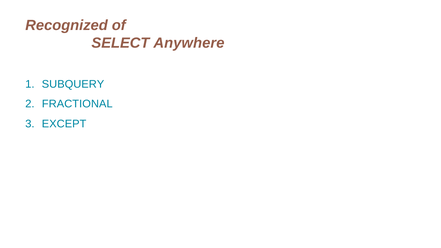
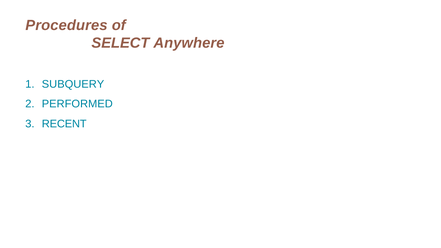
Recognized: Recognized -> Procedures
FRACTIONAL: FRACTIONAL -> PERFORMED
EXCEPT: EXCEPT -> RECENT
